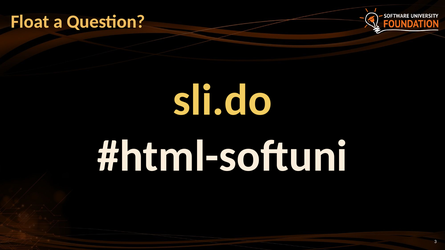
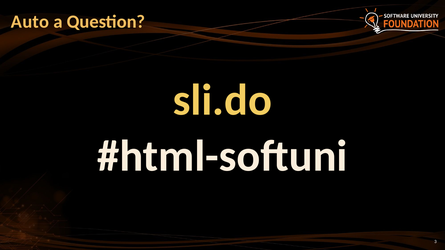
Float: Float -> Auto
